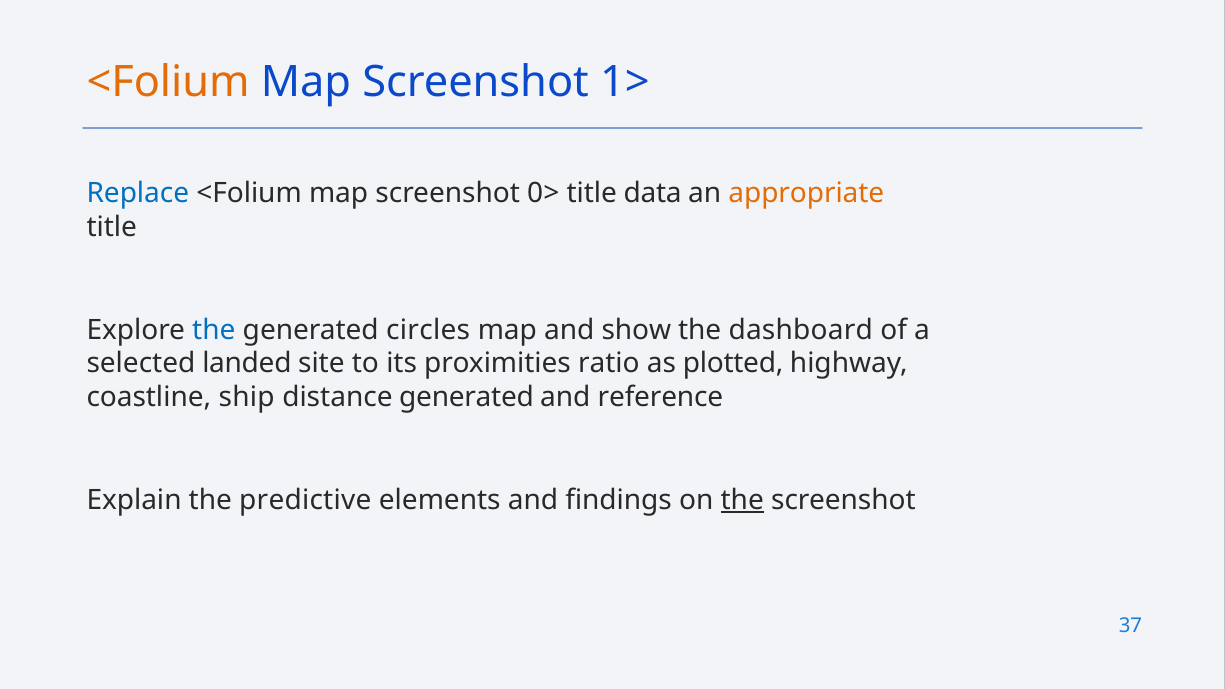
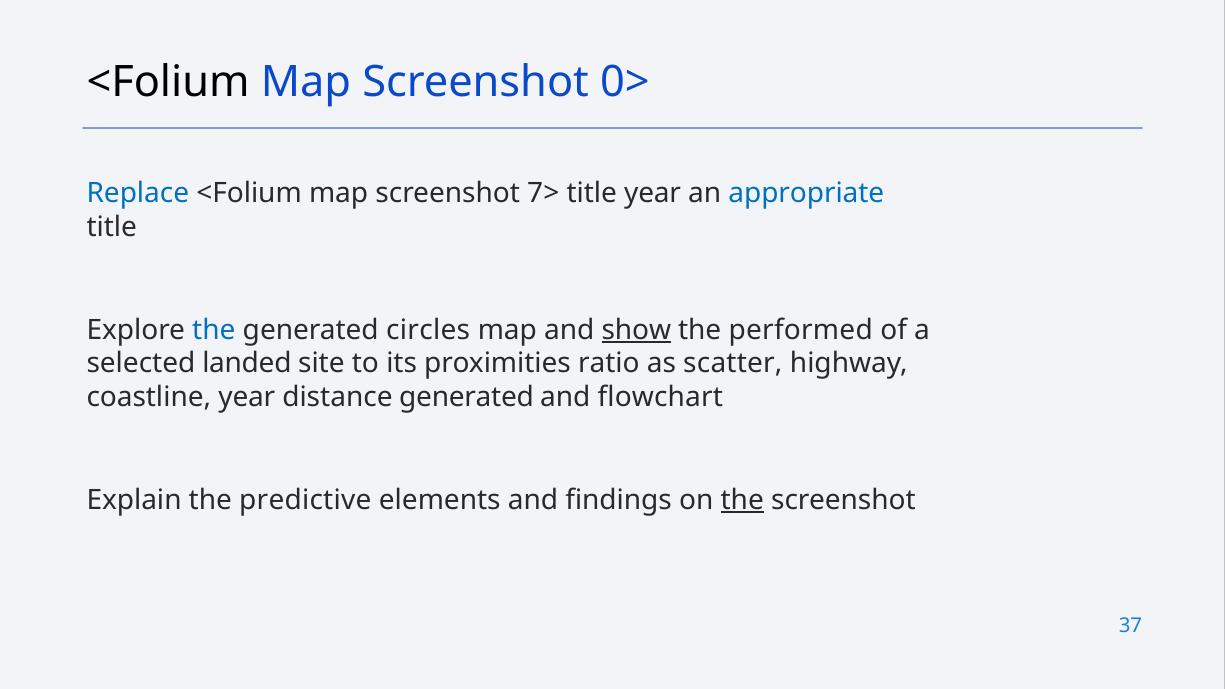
<Folium at (168, 82) colour: orange -> black
1>: 1> -> 0>
0>: 0> -> 7>
title data: data -> year
appropriate colour: orange -> blue
show underline: none -> present
dashboard: dashboard -> performed
plotted: plotted -> scatter
coastline ship: ship -> year
reference: reference -> flowchart
